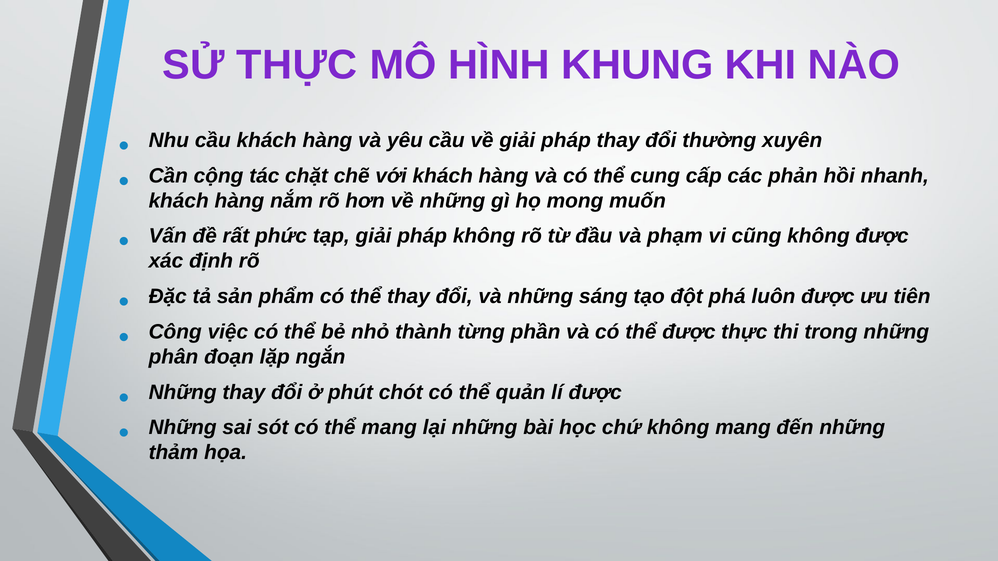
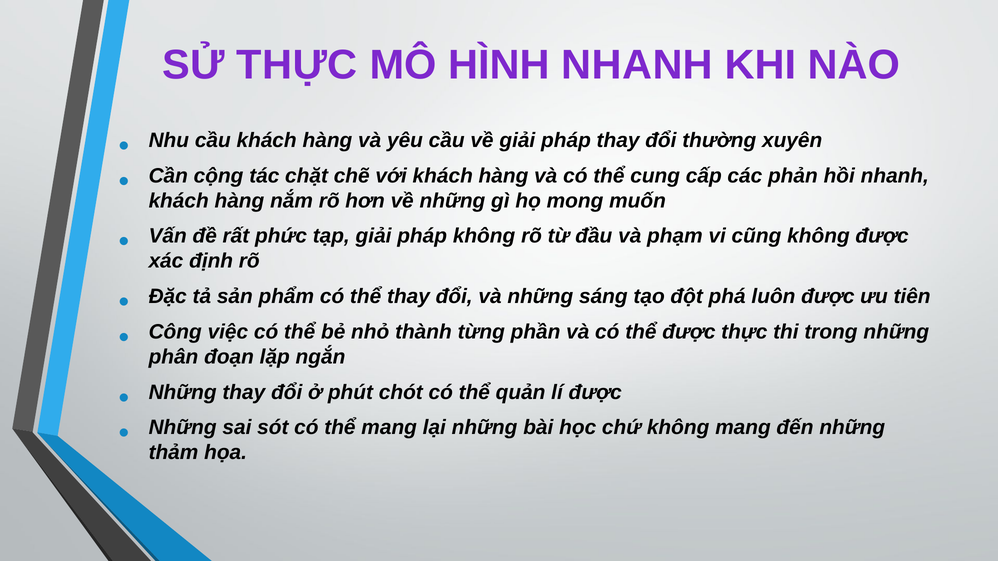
HÌNH KHUNG: KHUNG -> NHANH
